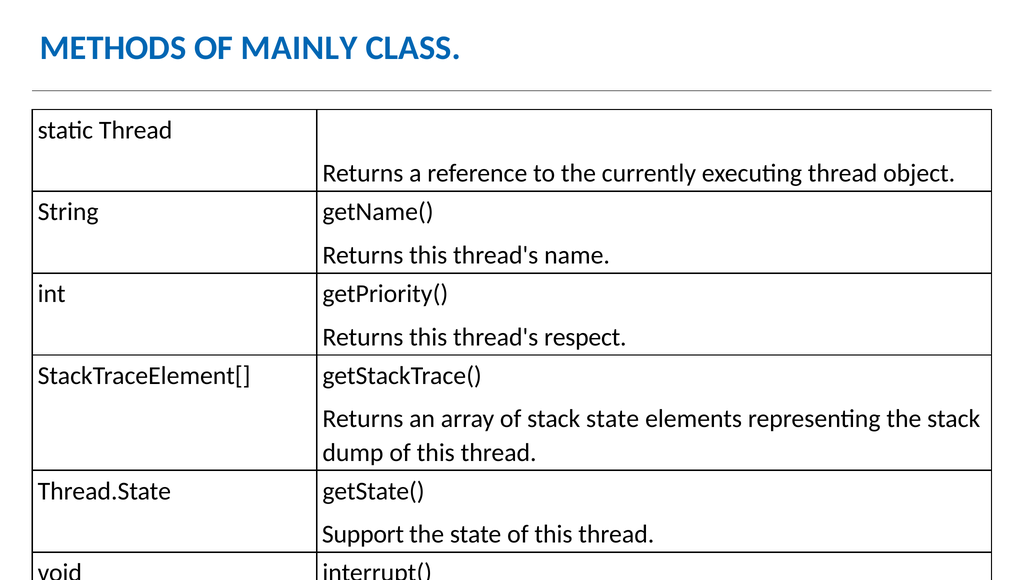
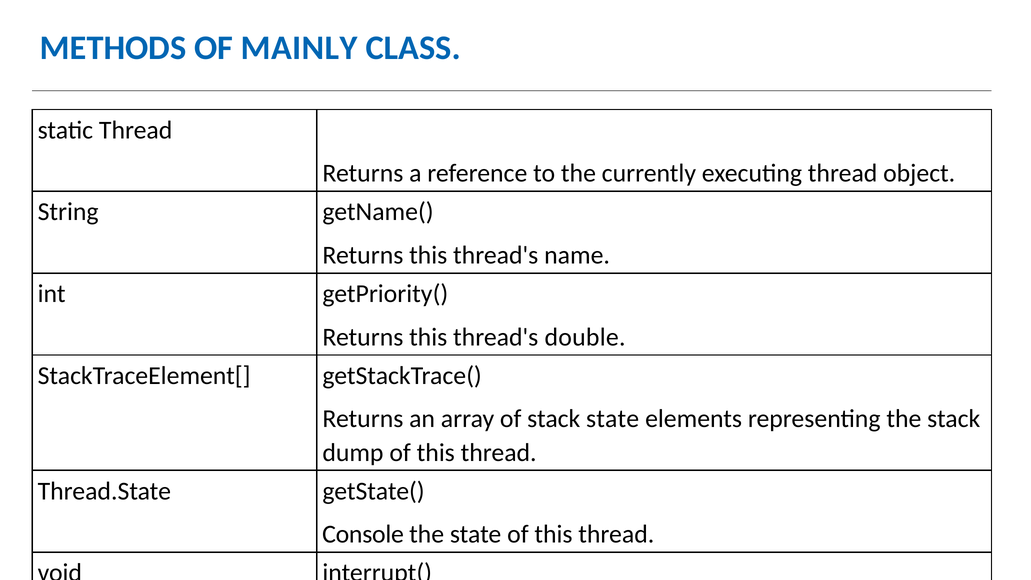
respect: respect -> double
Support: Support -> Console
